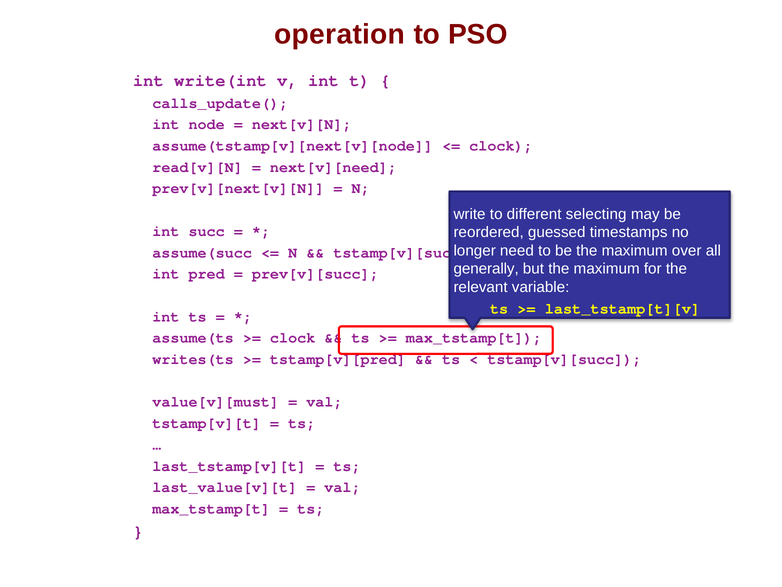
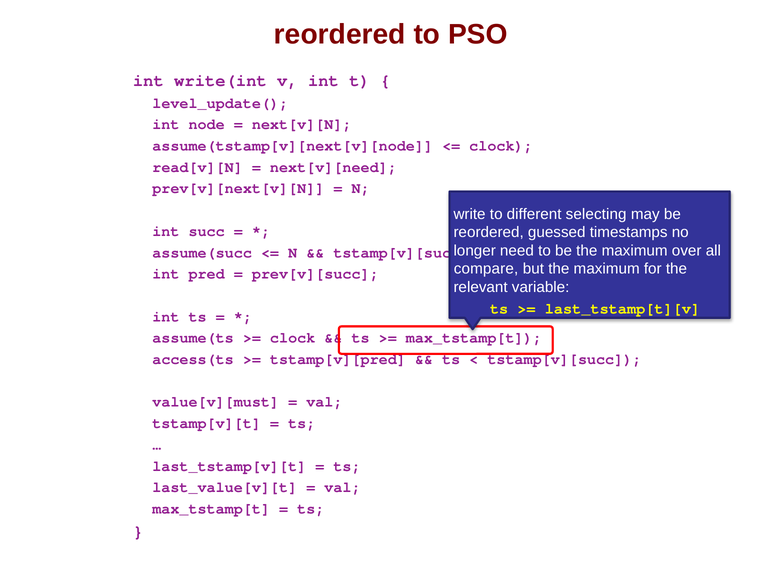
operation at (340, 35): operation -> reordered
calls_update(: calls_update( -> level_update(
generally: generally -> compare
writes(ts: writes(ts -> access(ts
